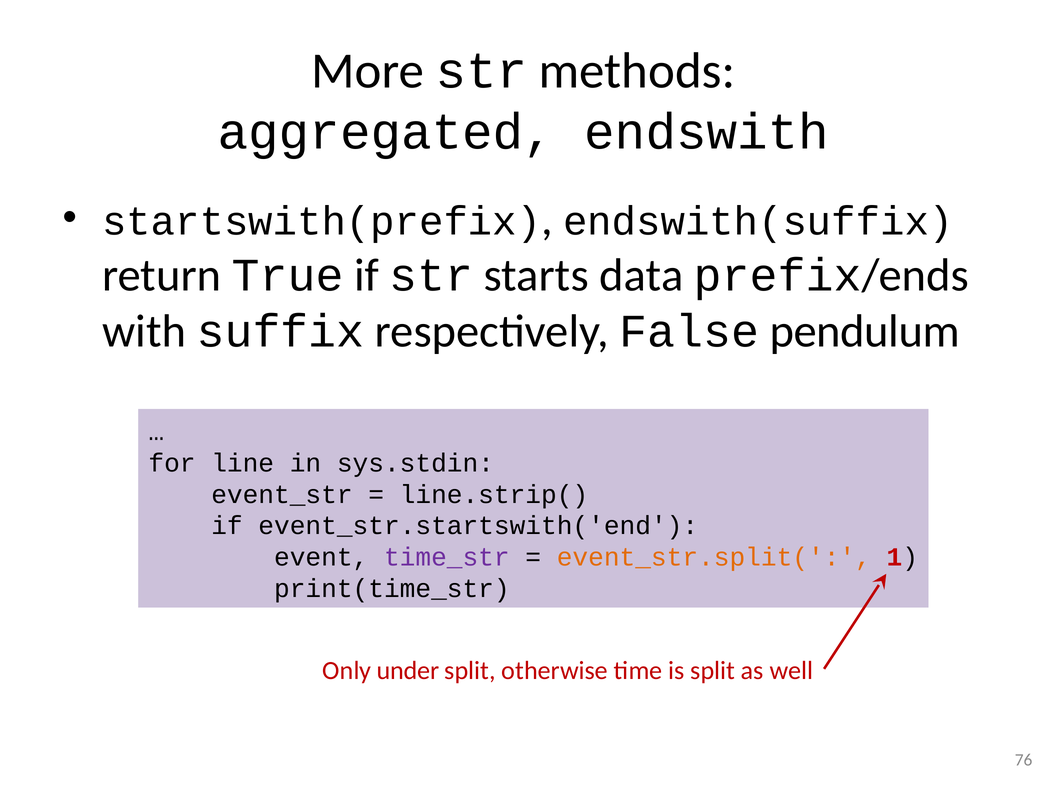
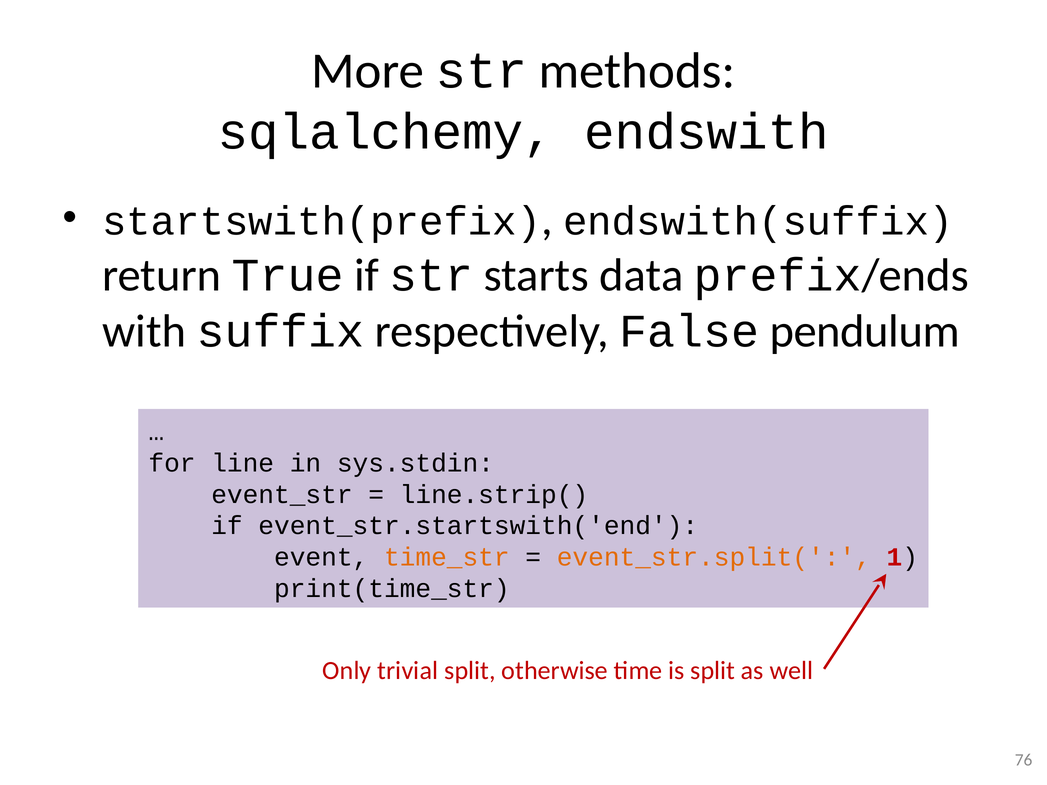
aggregated: aggregated -> sqlalchemy
time_str colour: purple -> orange
under: under -> trivial
